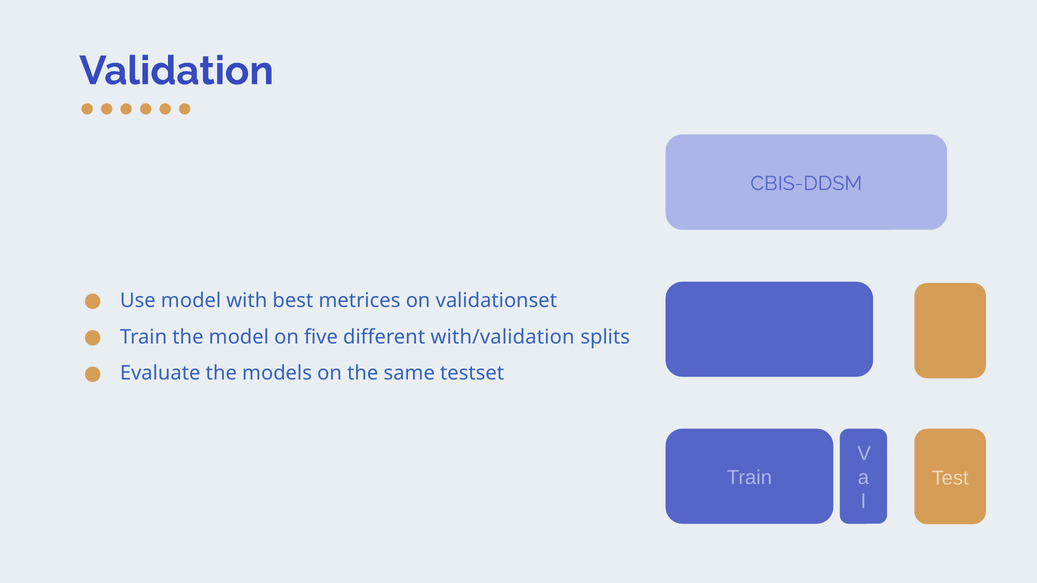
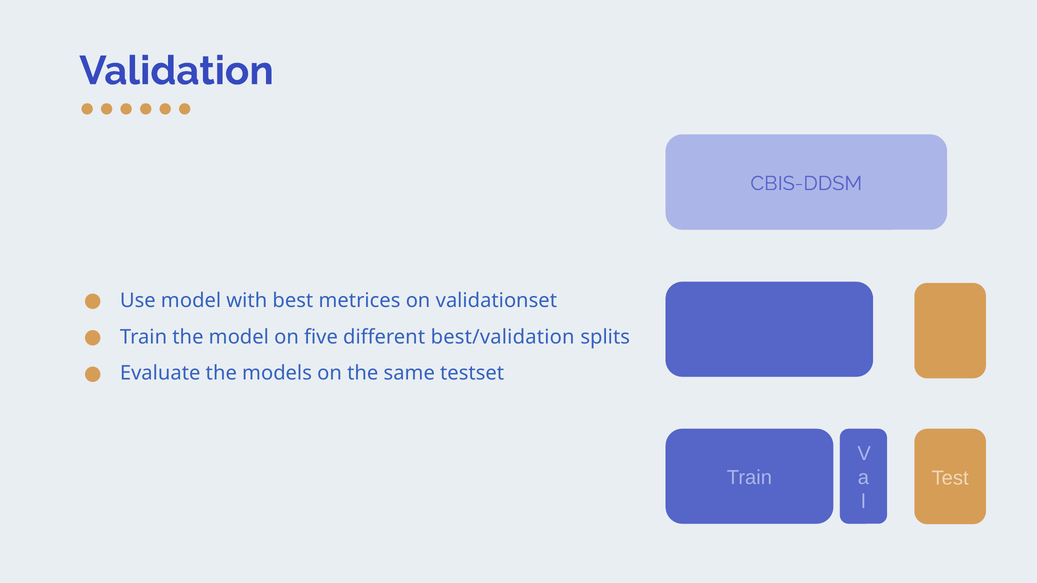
with/validation: with/validation -> best/validation
